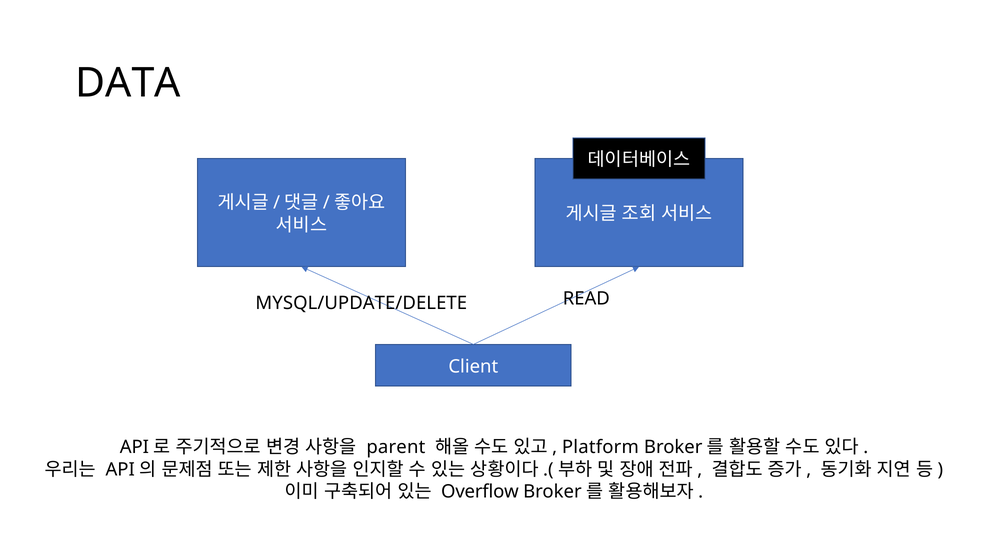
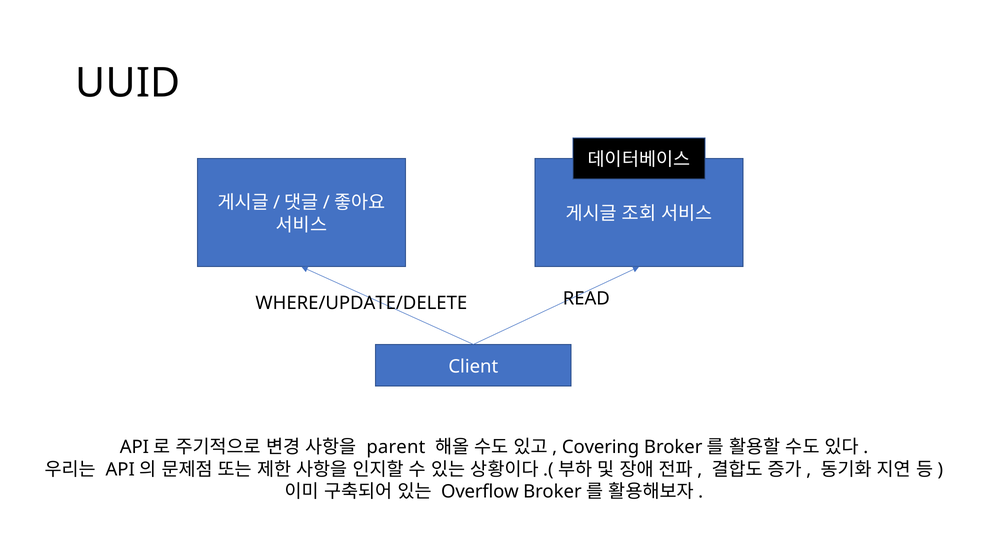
DATA: DATA -> UUID
MYSQL/UPDATE/DELETE: MYSQL/UPDATE/DELETE -> WHERE/UPDATE/DELETE
Platform: Platform -> Covering
